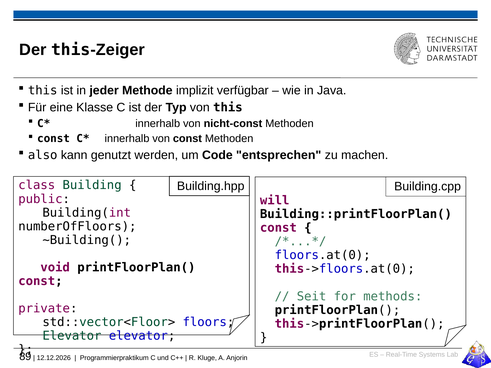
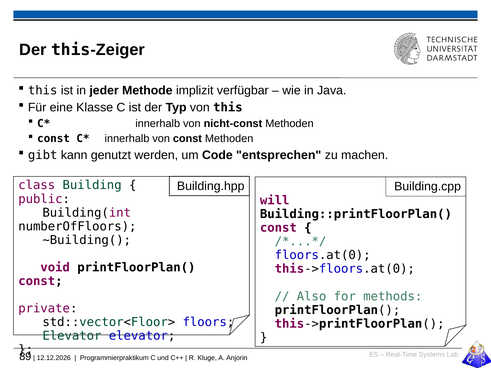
also: also -> gibt
Seit: Seit -> Also
